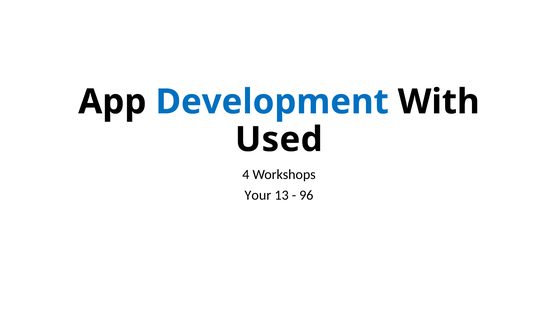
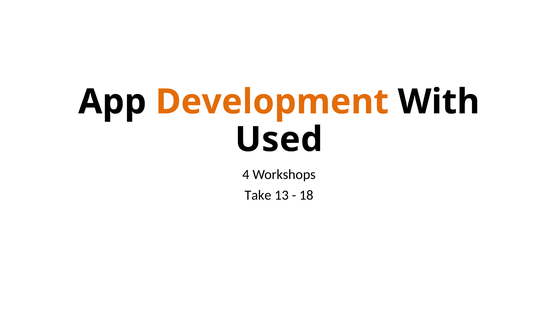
Development colour: blue -> orange
Your: Your -> Take
96: 96 -> 18
